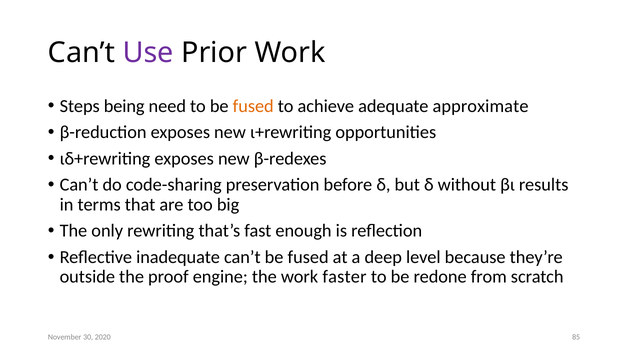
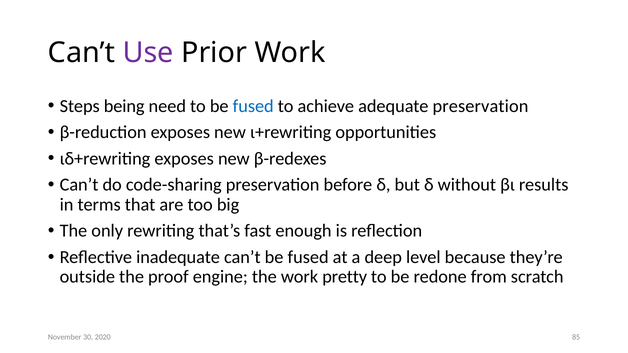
fused at (253, 106) colour: orange -> blue
adequate approximate: approximate -> preservation
faster: faster -> pretty
